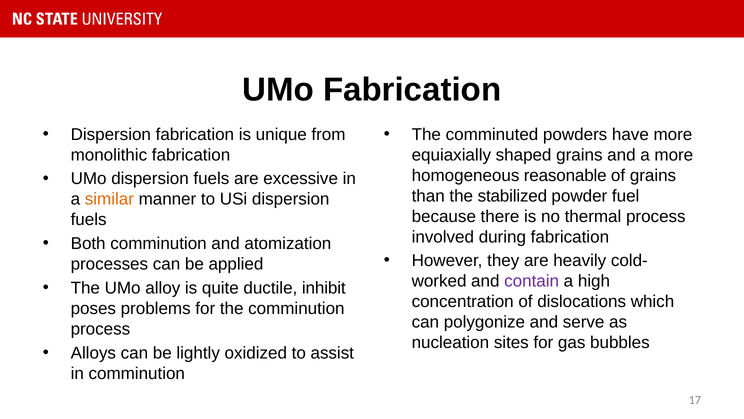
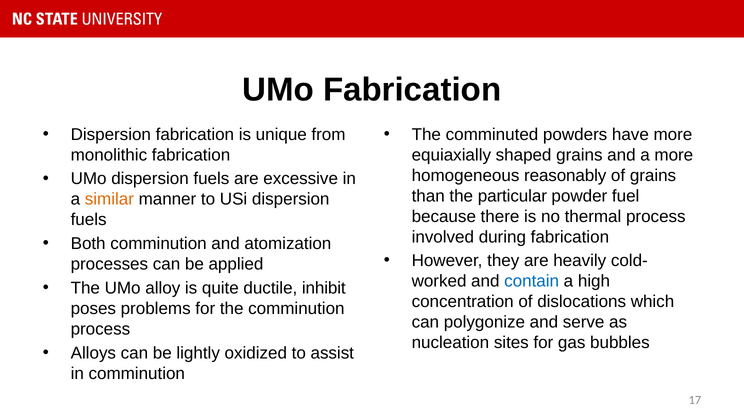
reasonable: reasonable -> reasonably
stabilized: stabilized -> particular
contain colour: purple -> blue
